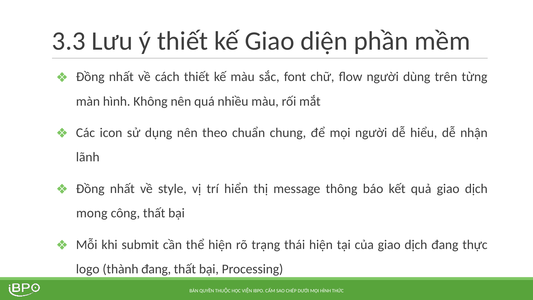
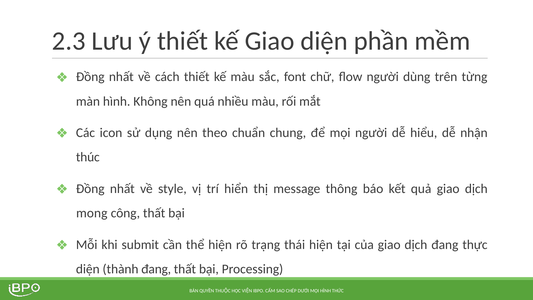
3.3: 3.3 -> 2.3
lãnh: lãnh -> thúc
logo at (88, 269): logo -> diện
